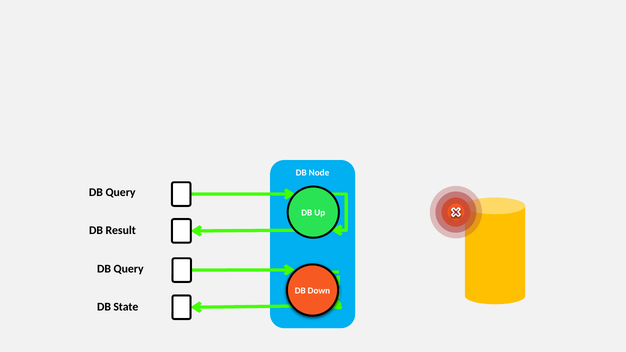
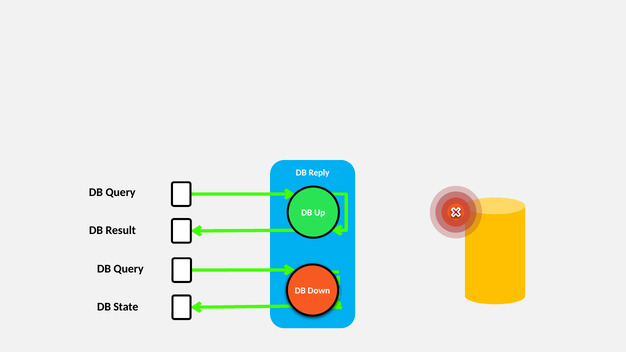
Node: Node -> Reply
